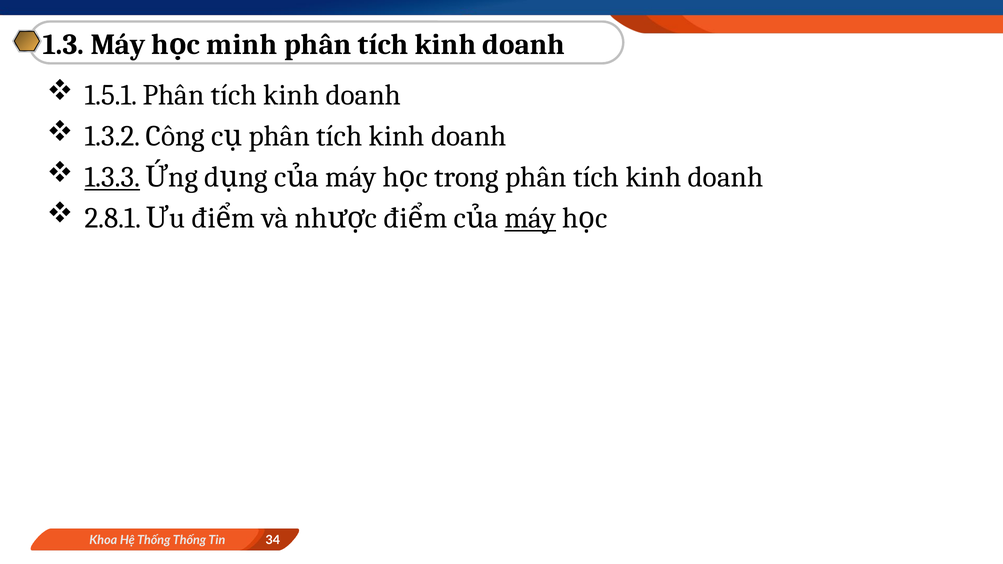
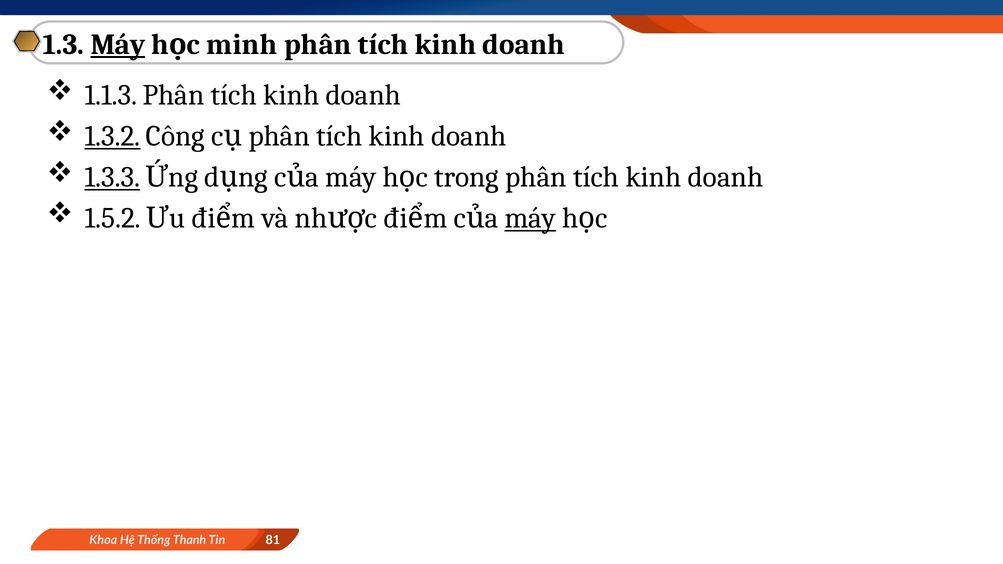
Máy at (118, 44) underline: none -> present
1.5.1: 1.5.1 -> 1.1.3
1.3.2 underline: none -> present
2.8.1: 2.8.1 -> 1.5.2
Thống Thống: Thống -> Thanh
34: 34 -> 81
